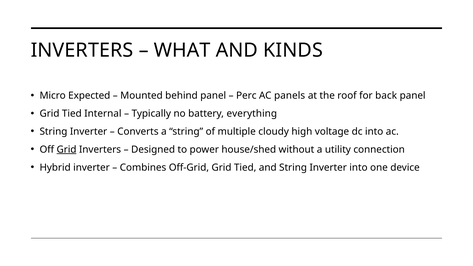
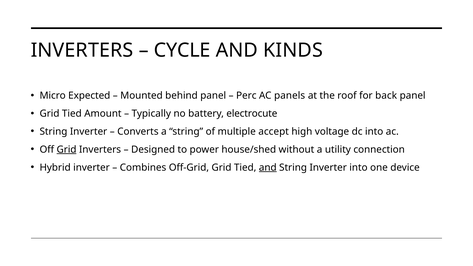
WHAT: WHAT -> CYCLE
Internal: Internal -> Amount
everything: everything -> electrocute
cloudy: cloudy -> accept
and at (268, 167) underline: none -> present
